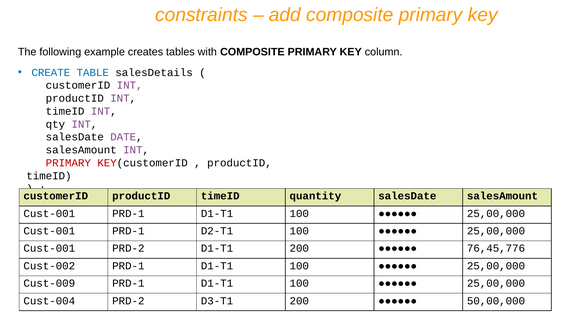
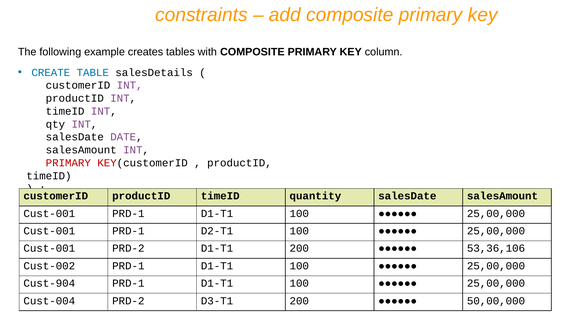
76,45,776: 76,45,776 -> 53,36,106
Cust-009: Cust-009 -> Cust-904
